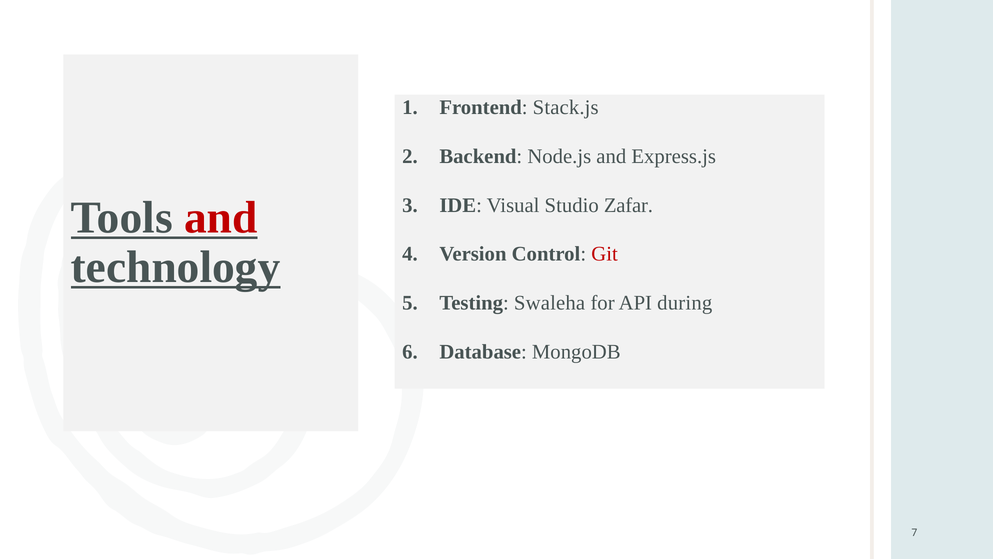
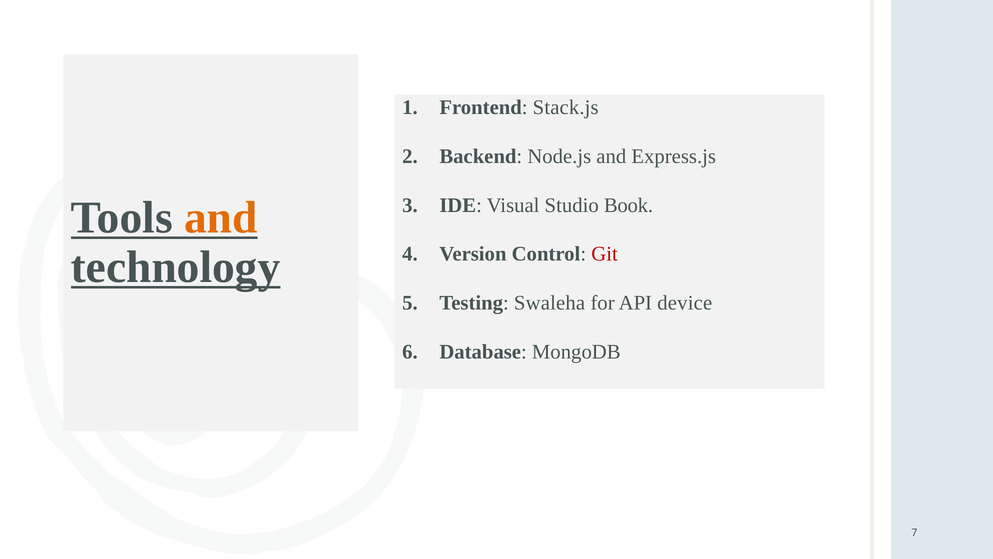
Zafar: Zafar -> Book
and at (221, 218) colour: red -> orange
during: during -> device
